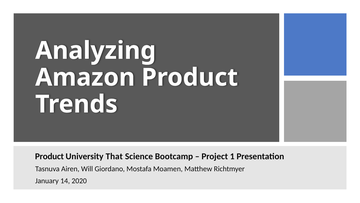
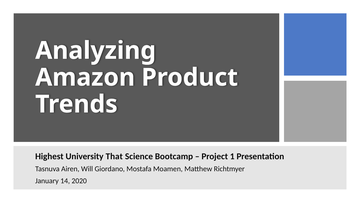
Product at (49, 156): Product -> Highest
